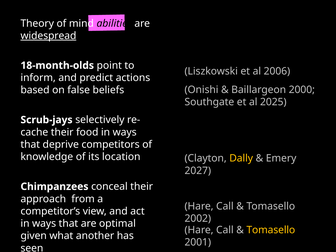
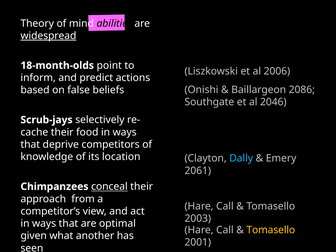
2000: 2000 -> 2086
2025: 2025 -> 2046
Dally colour: yellow -> light blue
2027: 2027 -> 2061
conceal underline: none -> present
2002: 2002 -> 2003
